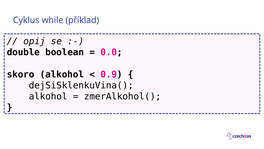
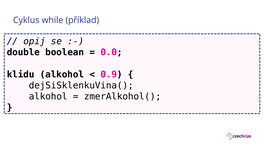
skoro: skoro -> klidu
